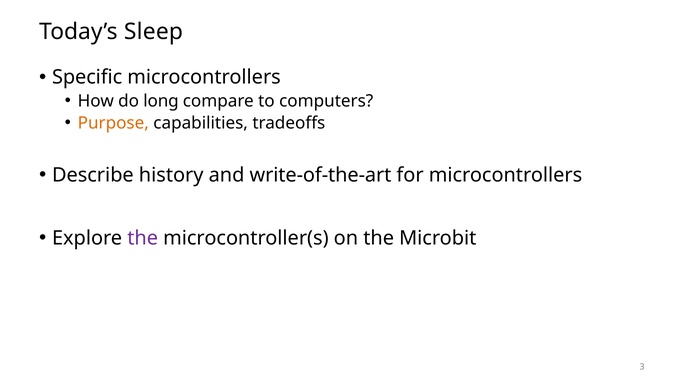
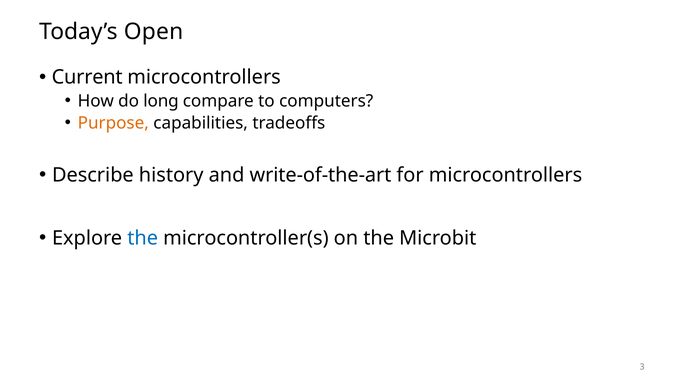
Sleep: Sleep -> Open
Specific: Specific -> Current
the at (143, 238) colour: purple -> blue
